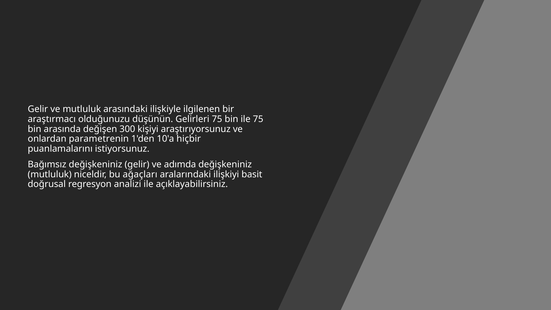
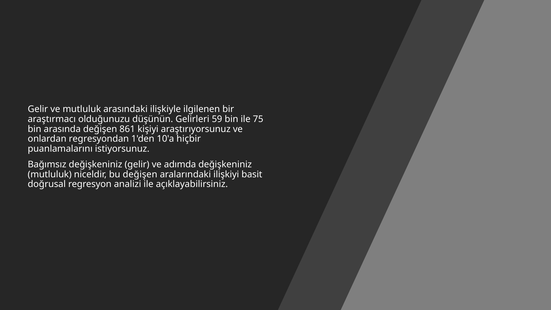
Gelirleri 75: 75 -> 59
300: 300 -> 861
parametrenin: parametrenin -> regresyondan
bu ağaçları: ağaçları -> değişen
